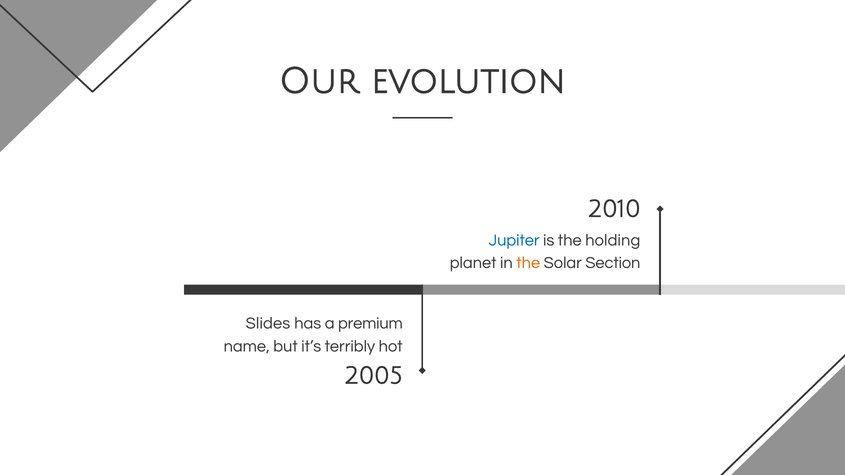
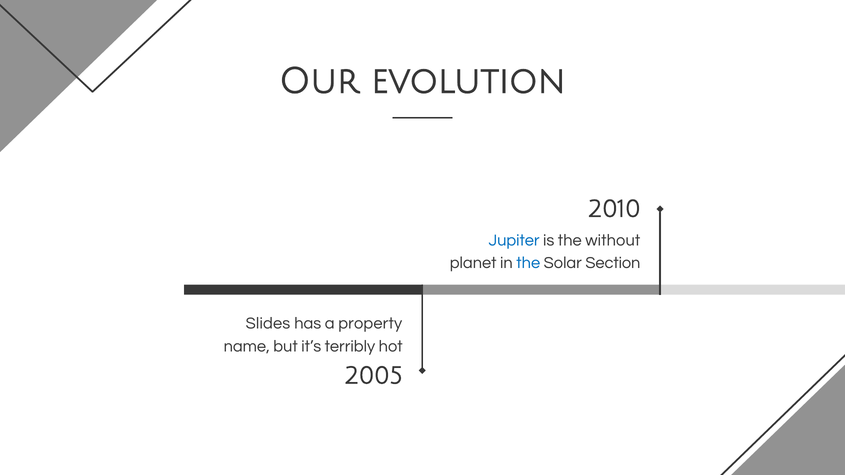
holding: holding -> without
the at (528, 263) colour: orange -> blue
premium: premium -> property
